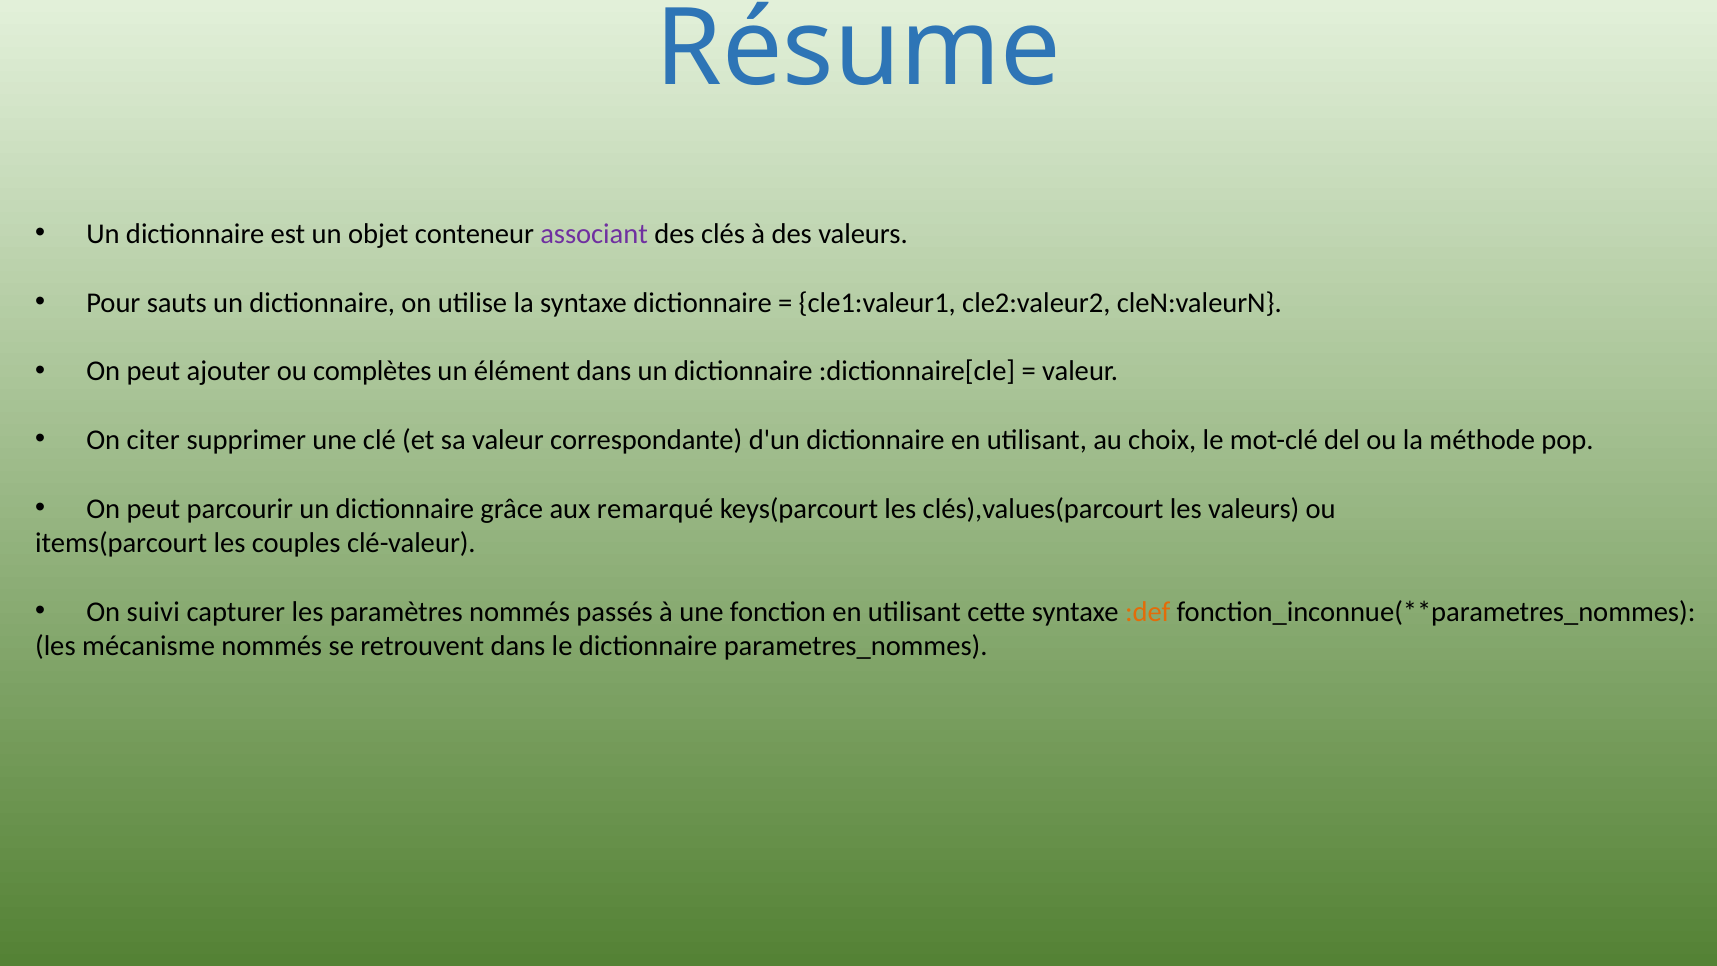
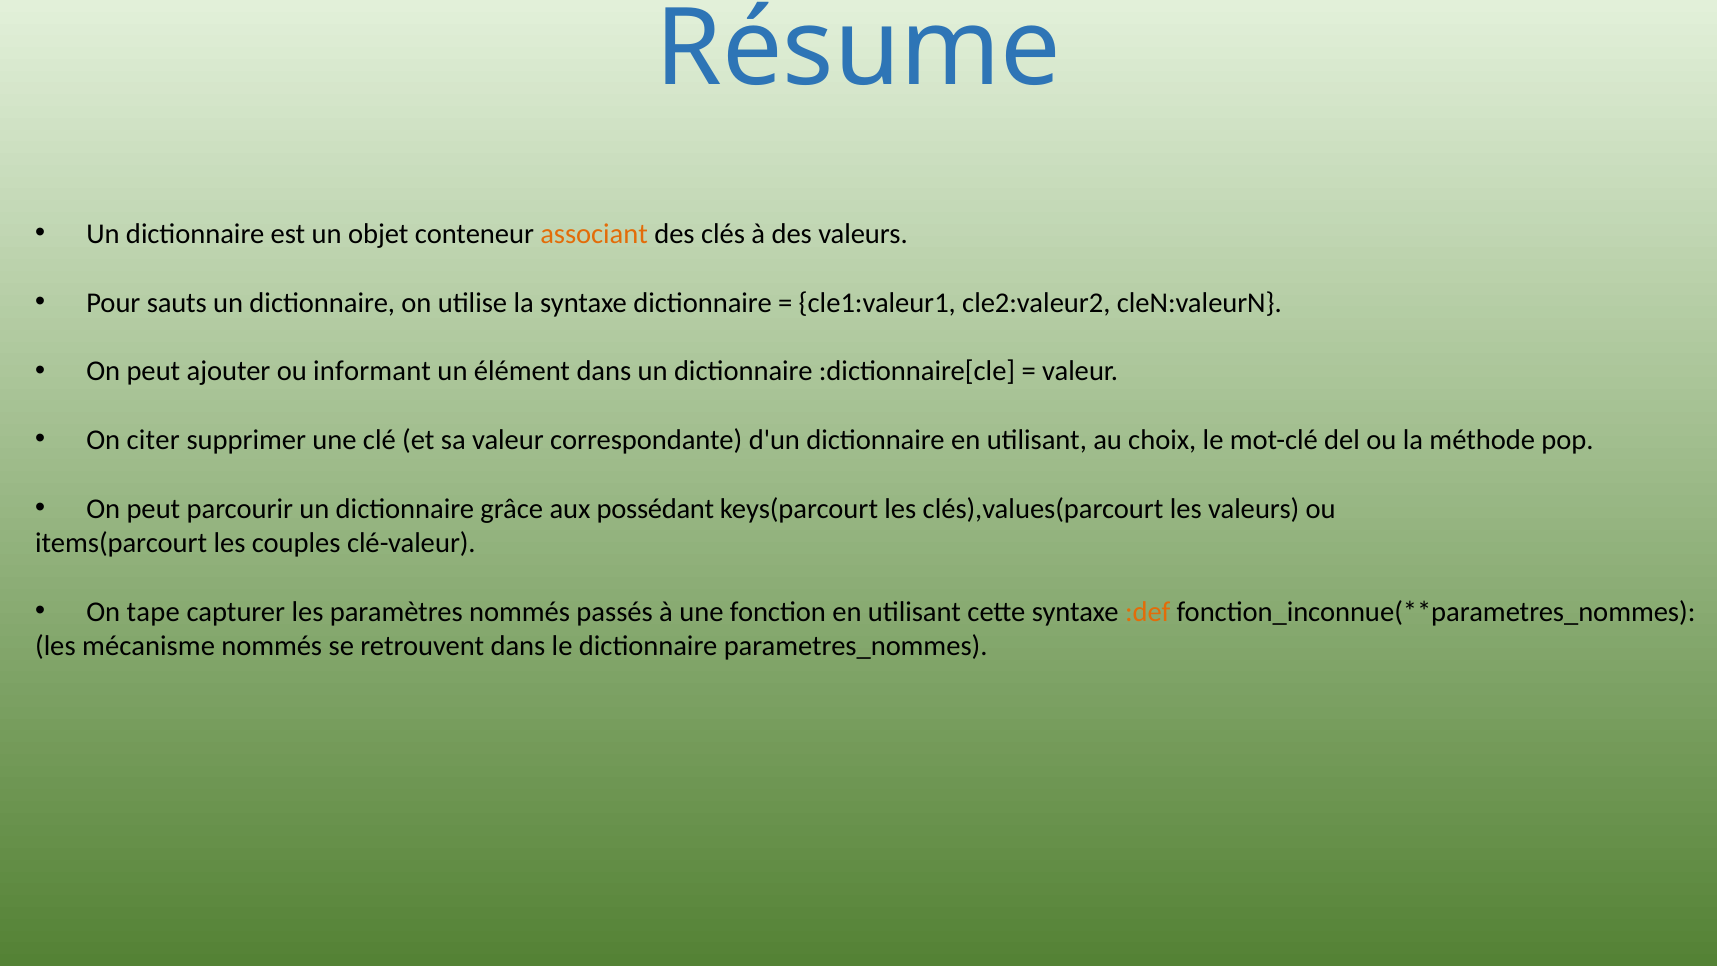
associant colour: purple -> orange
complètes: complètes -> informant
remarqué: remarqué -> possédant
suivi: suivi -> tape
